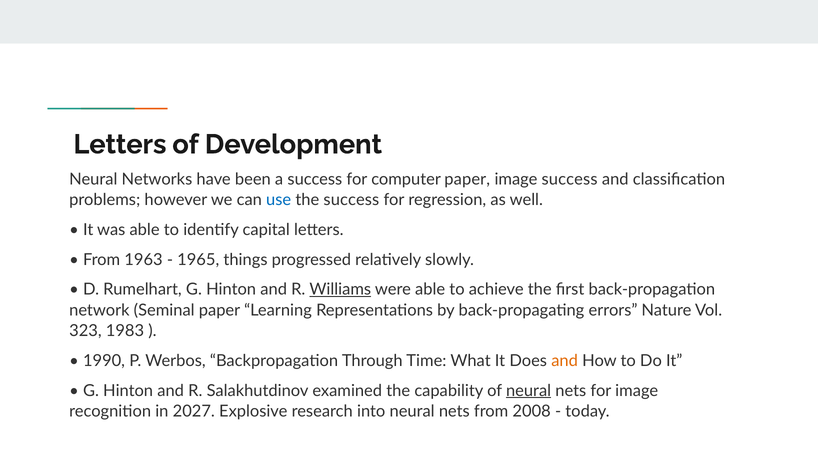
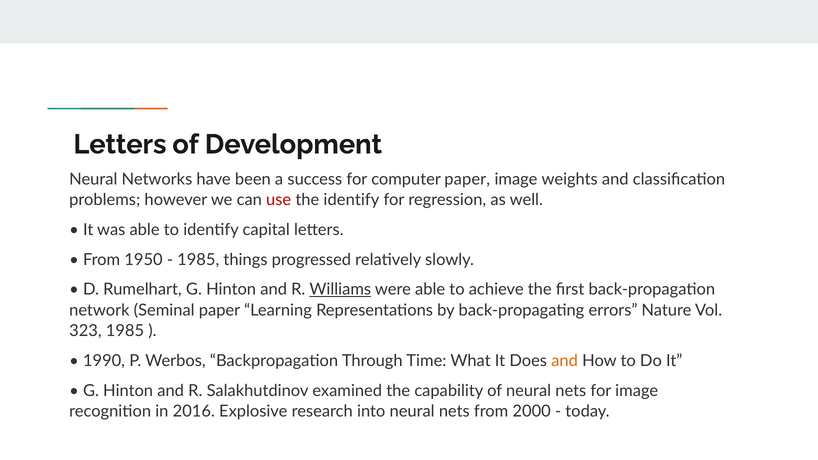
image success: success -> weights
use colour: blue -> red
the success: success -> identify
1963: 1963 -> 1950
1965 at (198, 260): 1965 -> 1985
323 1983: 1983 -> 1985
neural at (529, 391) underline: present -> none
2027: 2027 -> 2016
2008: 2008 -> 2000
